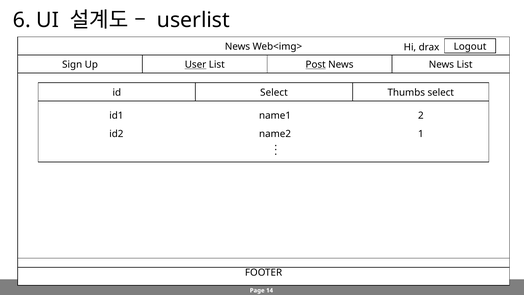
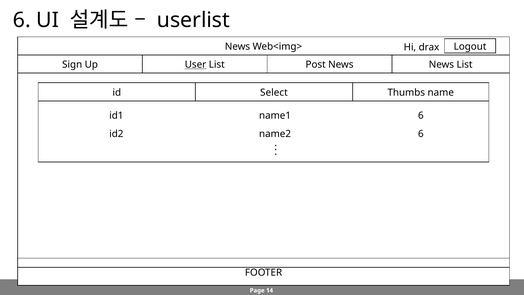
Post underline: present -> none
Thumbs select: select -> name
name1 2: 2 -> 6
name2 1: 1 -> 6
